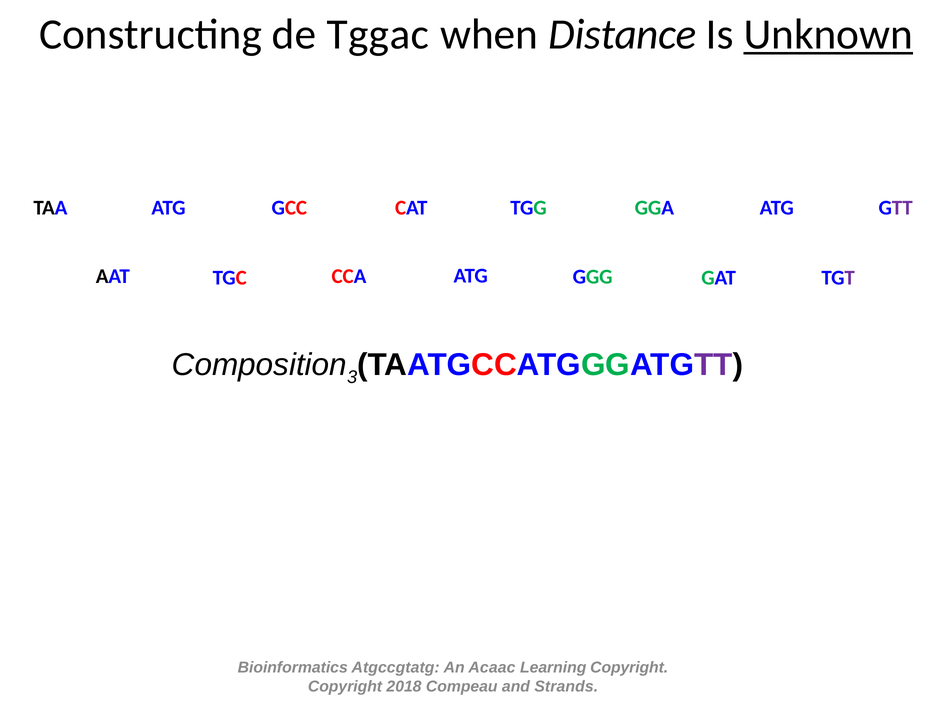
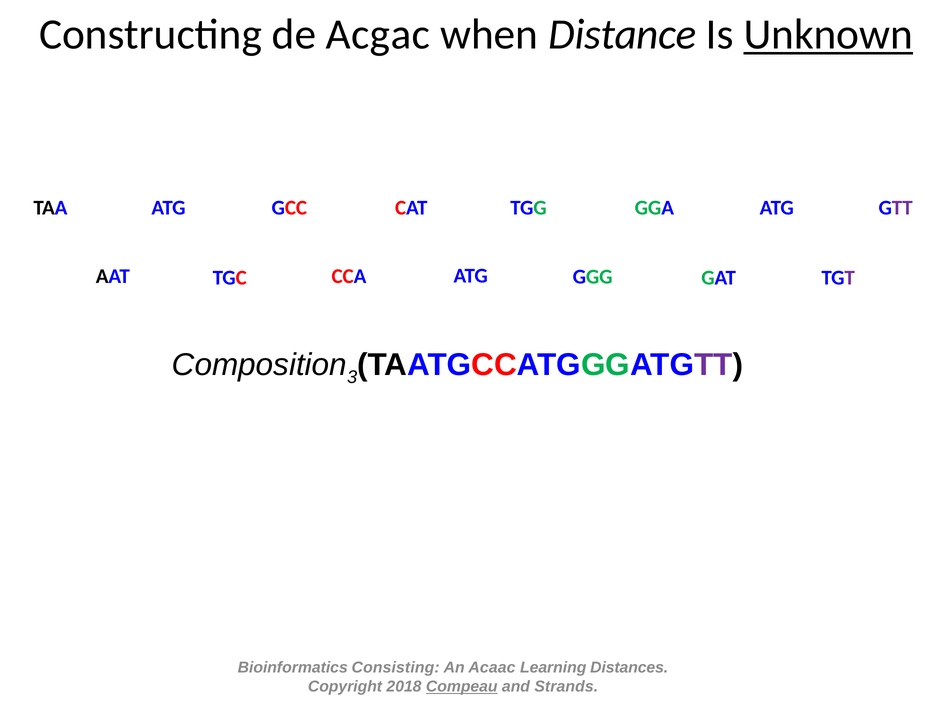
Tggac: Tggac -> Acgac
Atgccgtatg: Atgccgtatg -> Consisting
Learning Copyright: Copyright -> Distances
Compeau underline: none -> present
